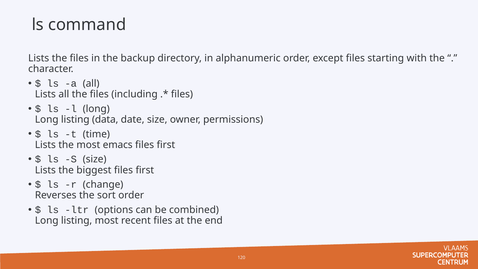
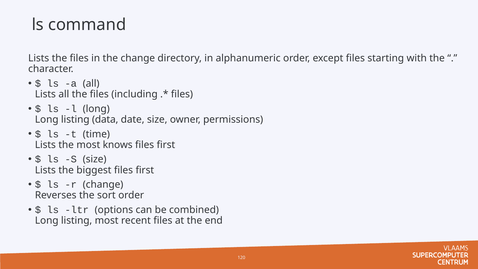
the backup: backup -> change
emacs: emacs -> knows
